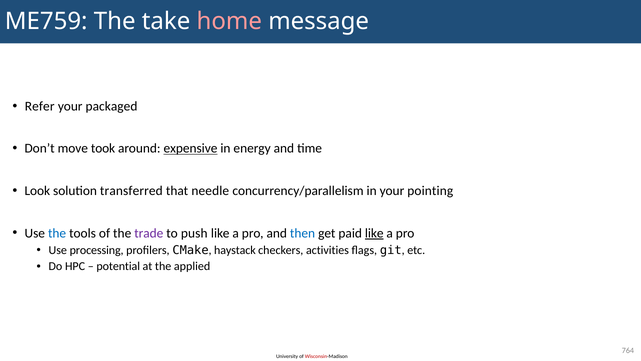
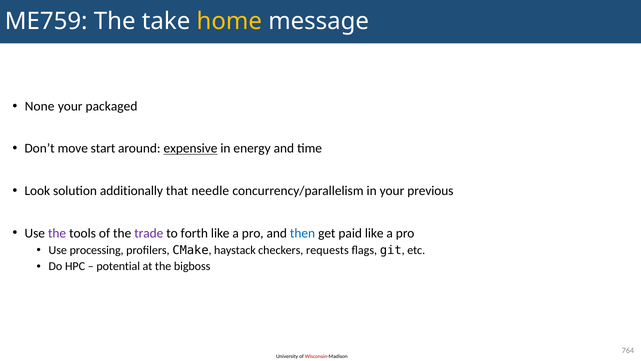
home colour: pink -> yellow
Refer: Refer -> None
took: took -> start
transferred: transferred -> additionally
pointing: pointing -> previous
the at (57, 233) colour: blue -> purple
push: push -> forth
like at (374, 233) underline: present -> none
activities: activities -> requests
applied: applied -> bigboss
